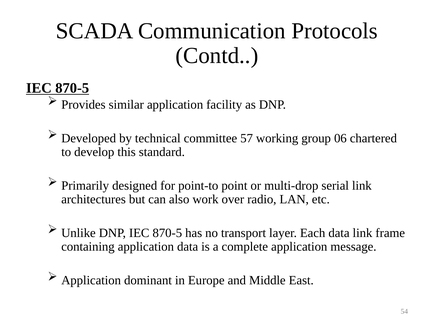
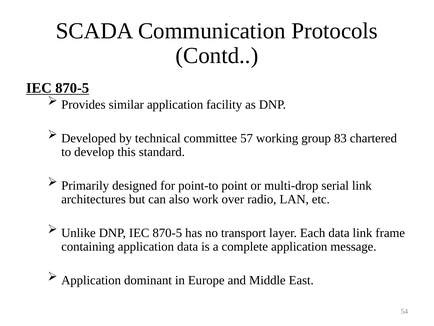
06: 06 -> 83
